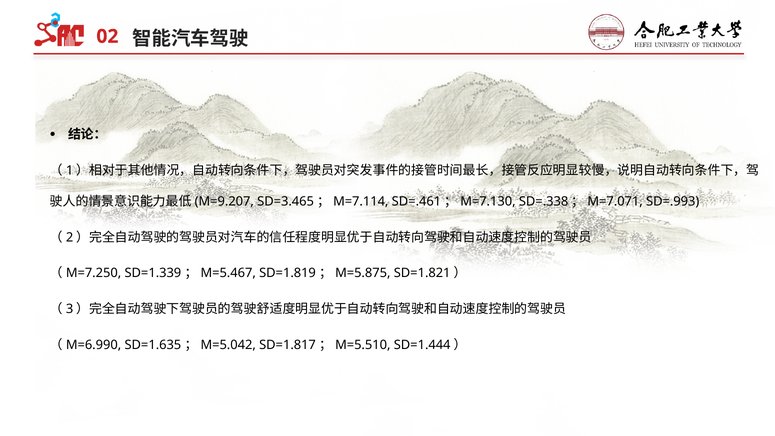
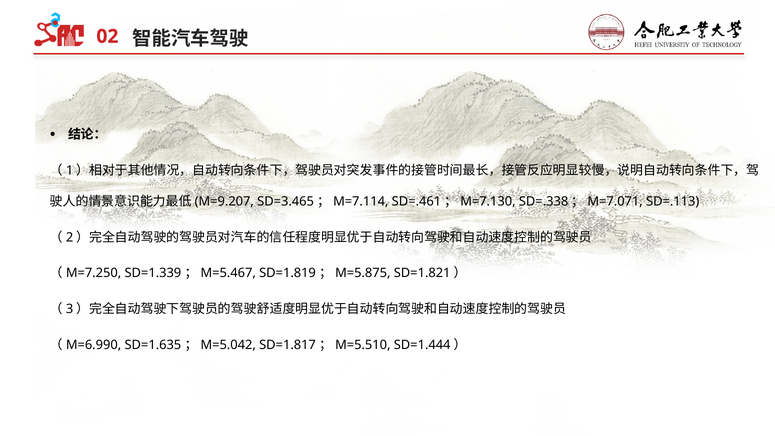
SD=.993: SD=.993 -> SD=.113
